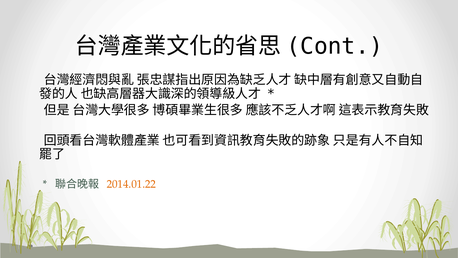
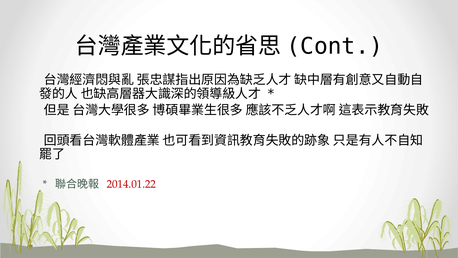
2014.01.22 colour: orange -> red
